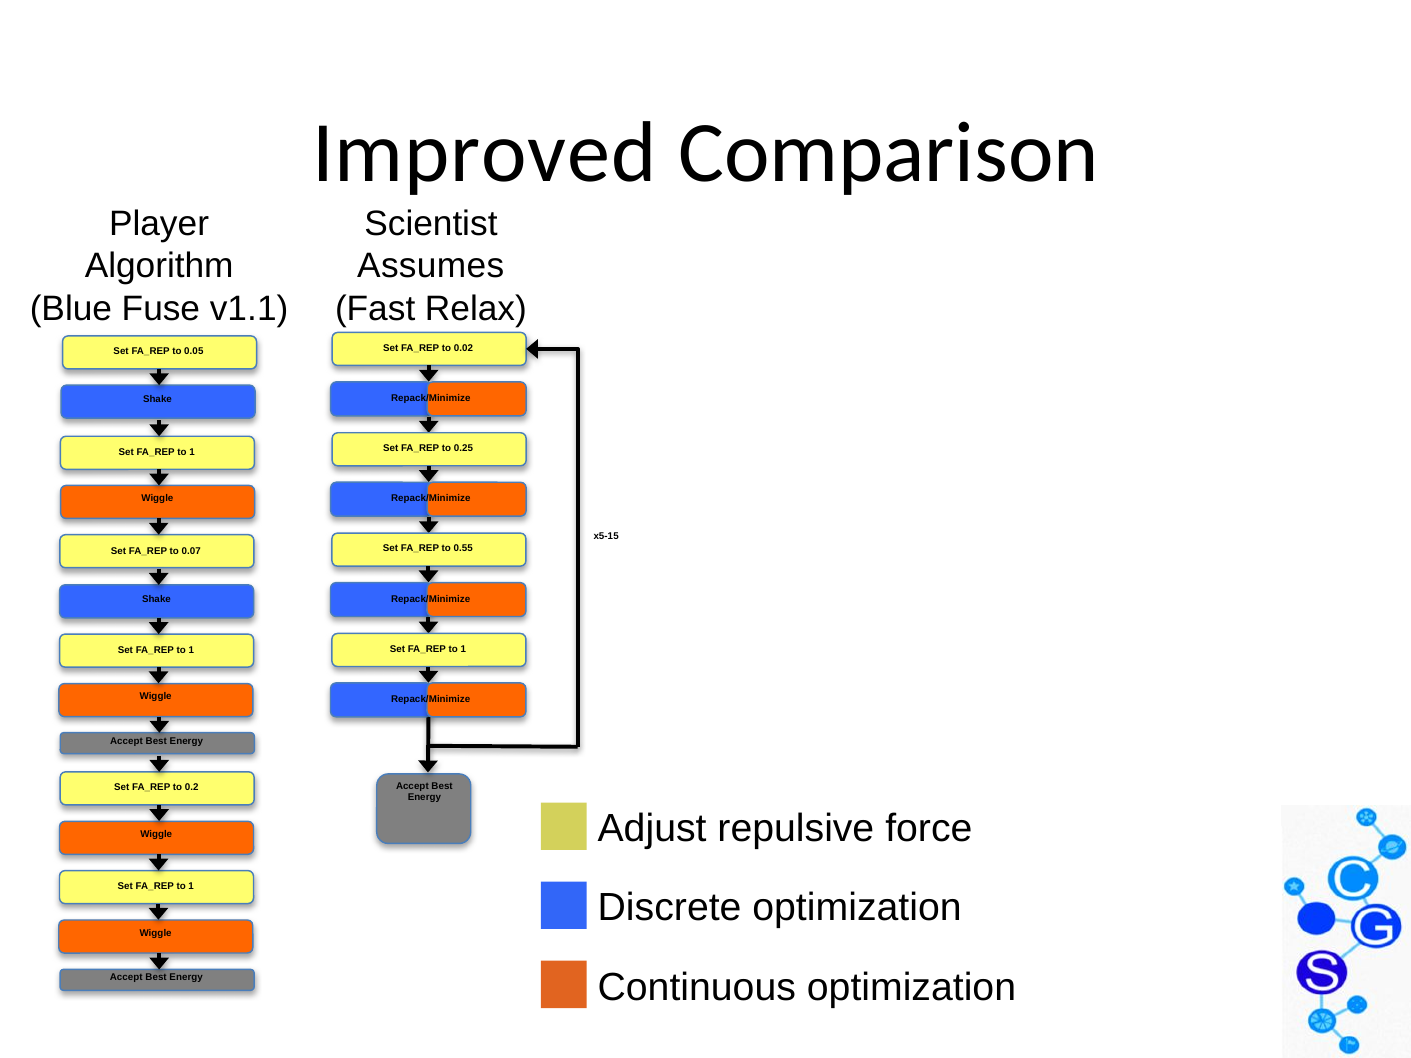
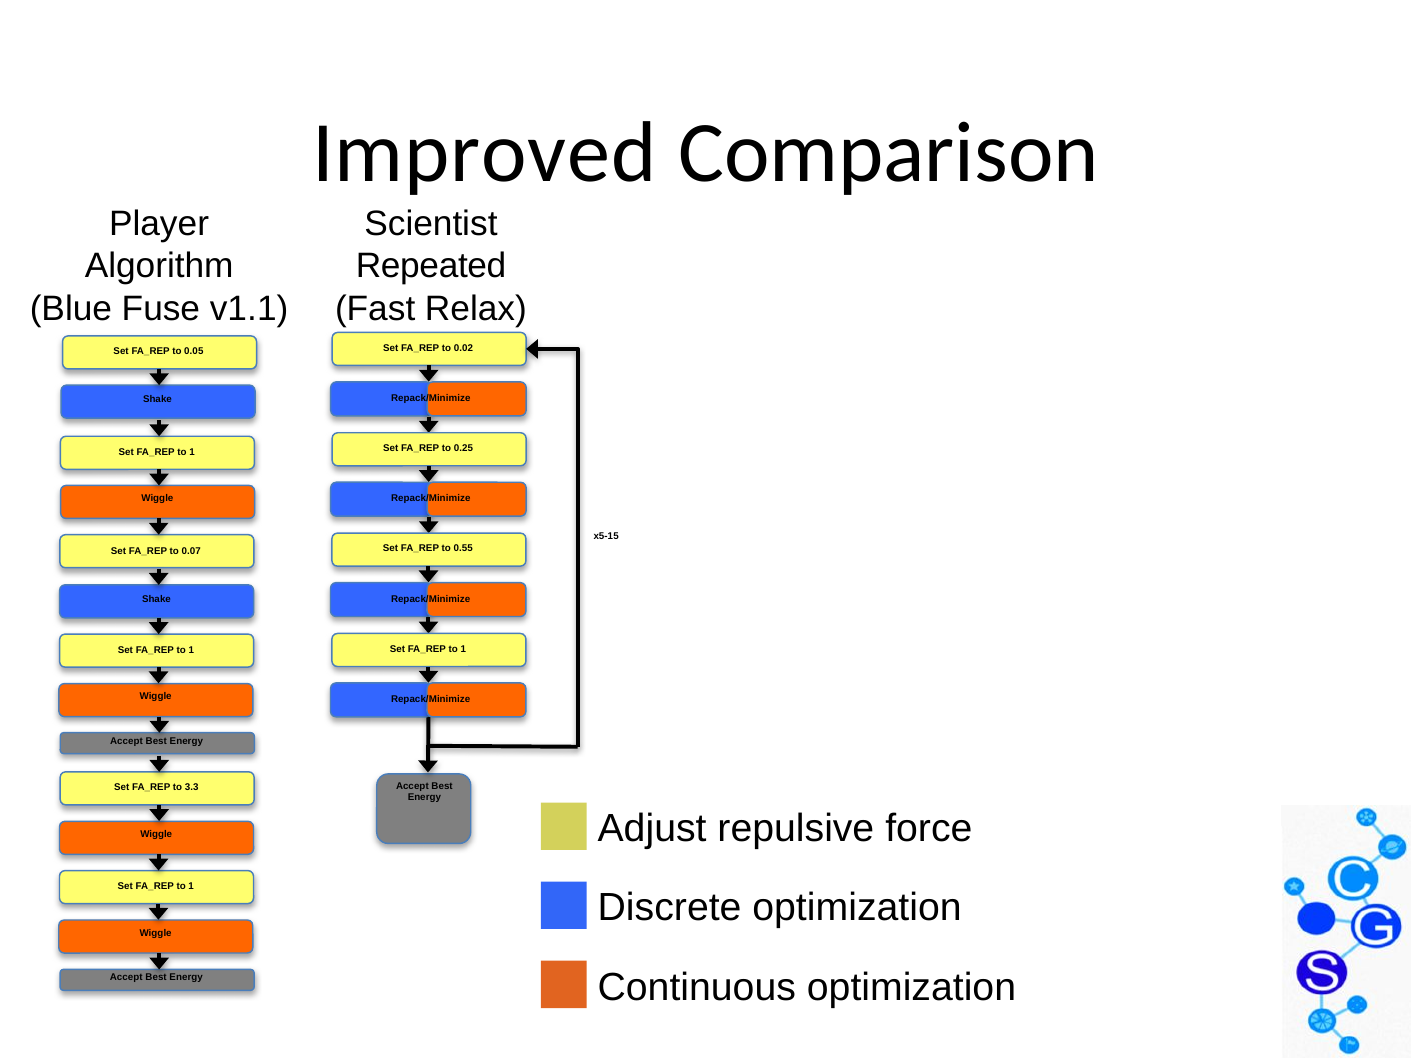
Assumes: Assumes -> Repeated
0.2: 0.2 -> 3.3
